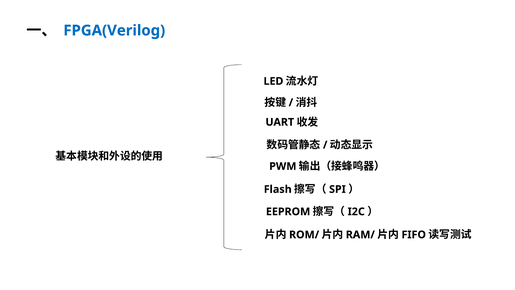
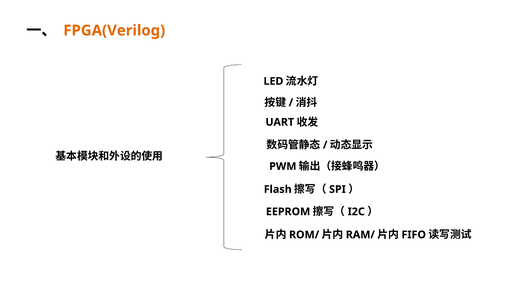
FPGA(Verilog colour: blue -> orange
